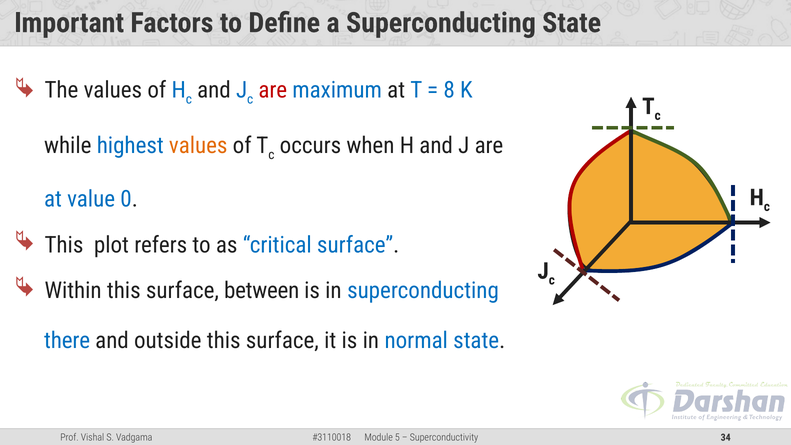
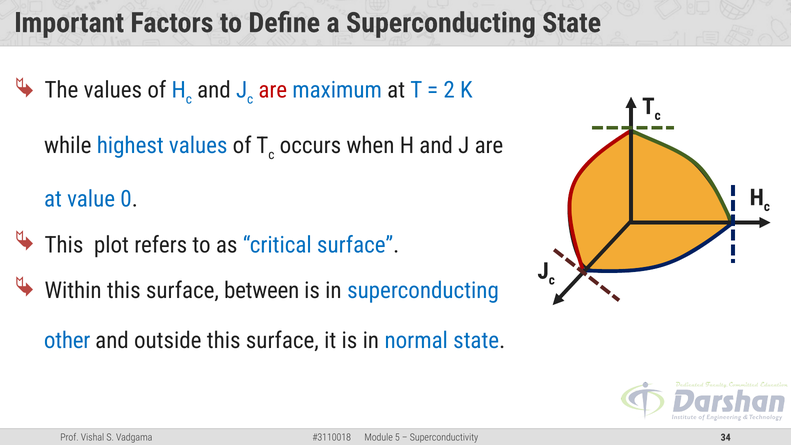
8: 8 -> 2
values at (198, 146) colour: orange -> blue
there: there -> other
